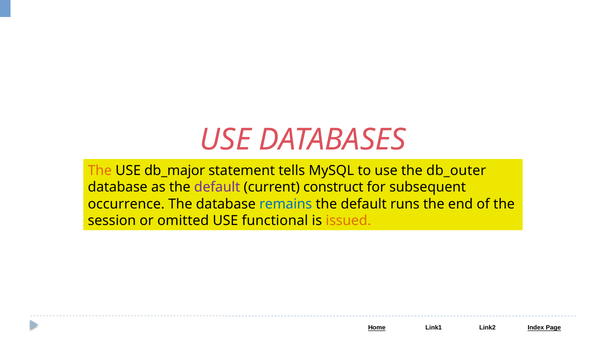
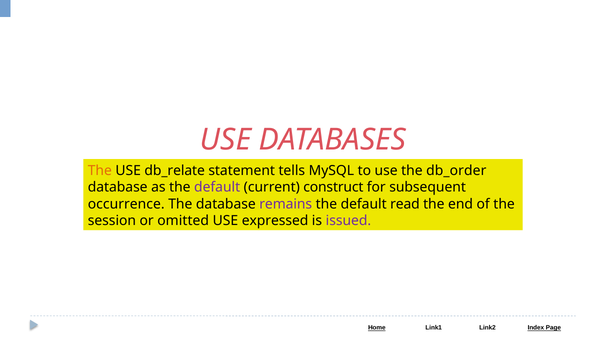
db_major: db_major -> db_relate
db_outer: db_outer -> db_order
remains colour: blue -> purple
runs: runs -> read
functional: functional -> expressed
issued colour: orange -> purple
